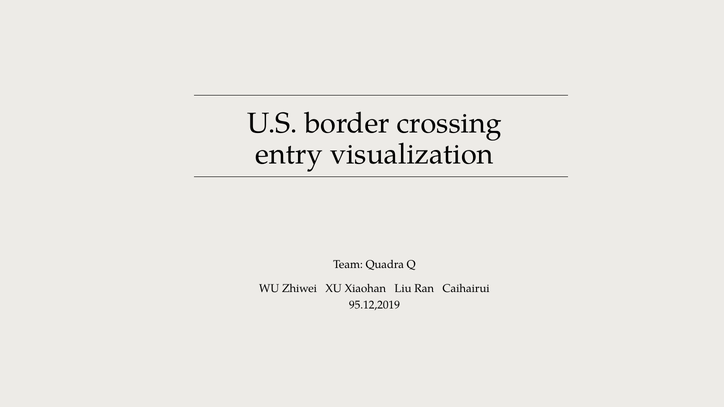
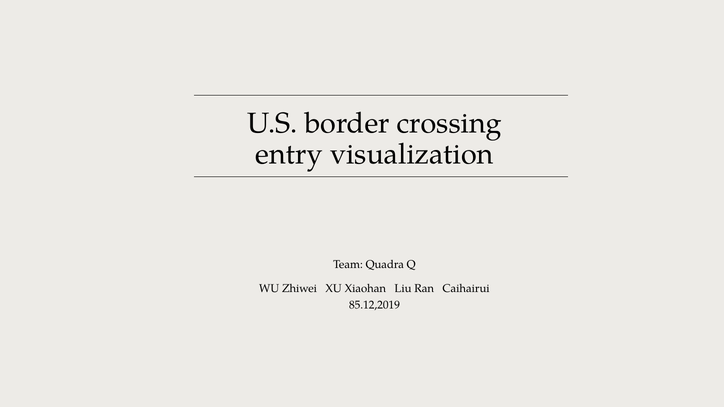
95.12,2019: 95.12,2019 -> 85.12,2019
